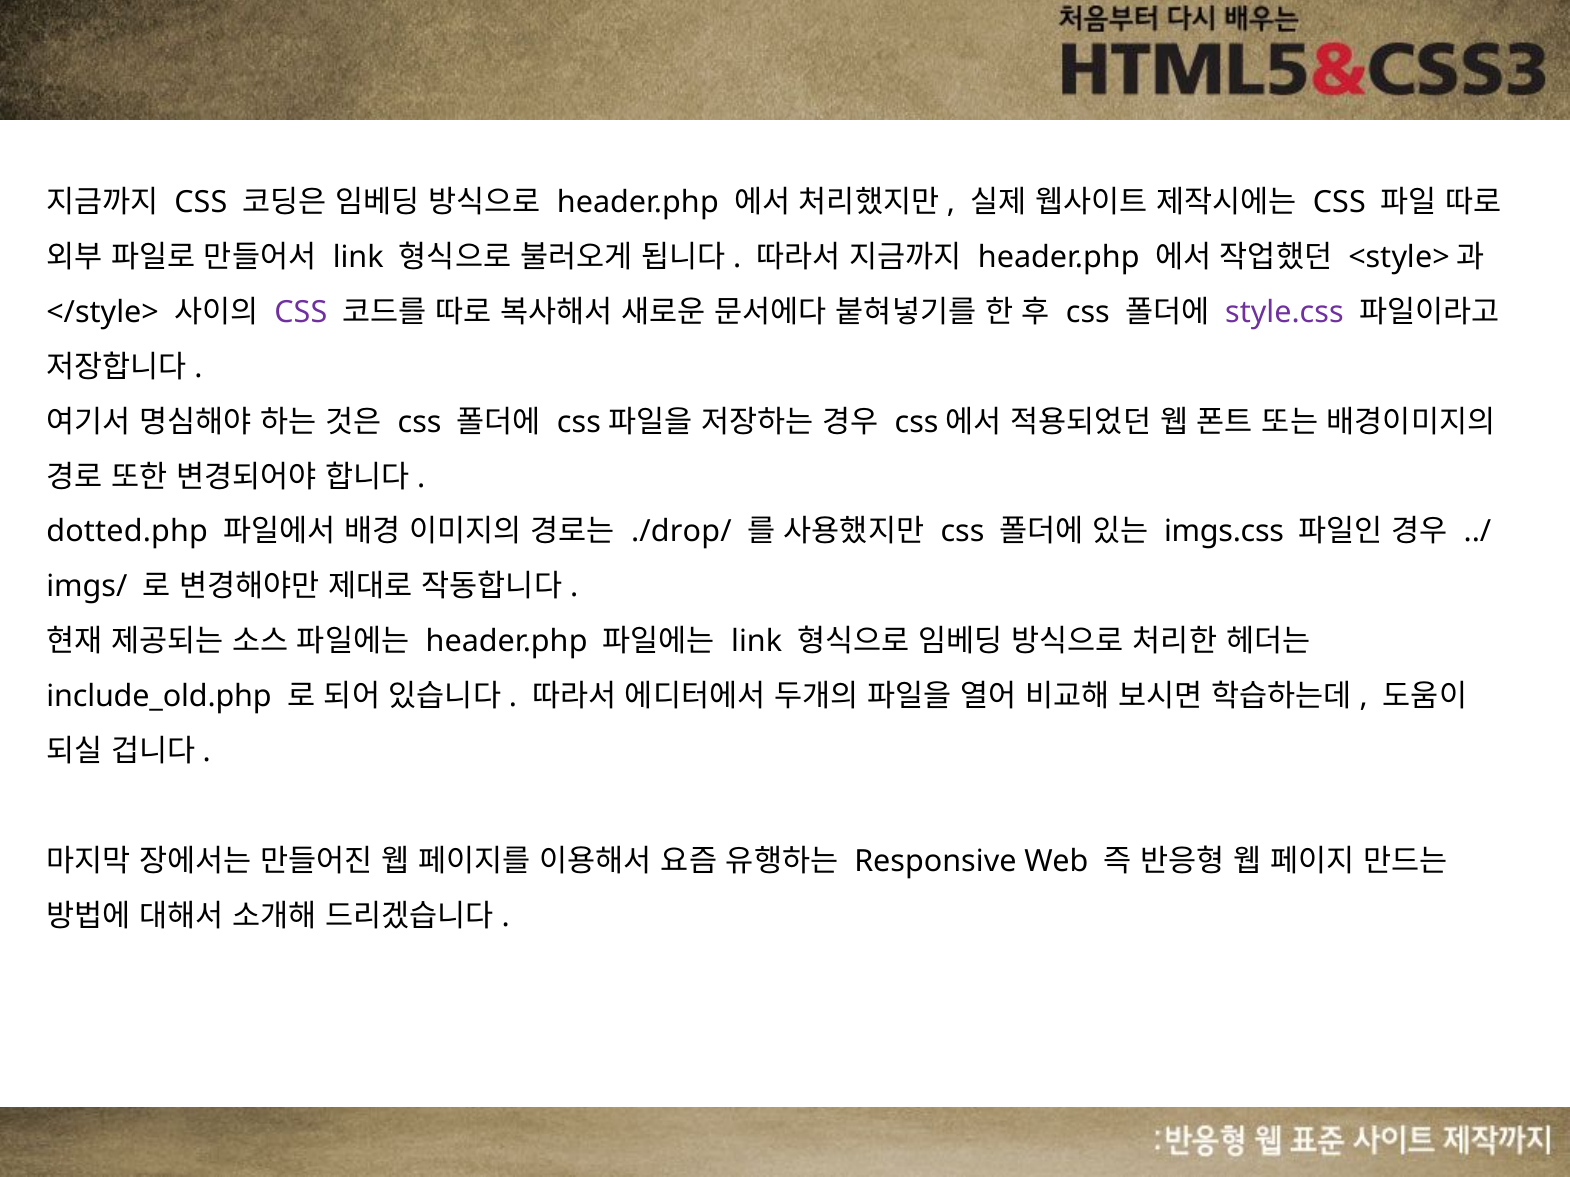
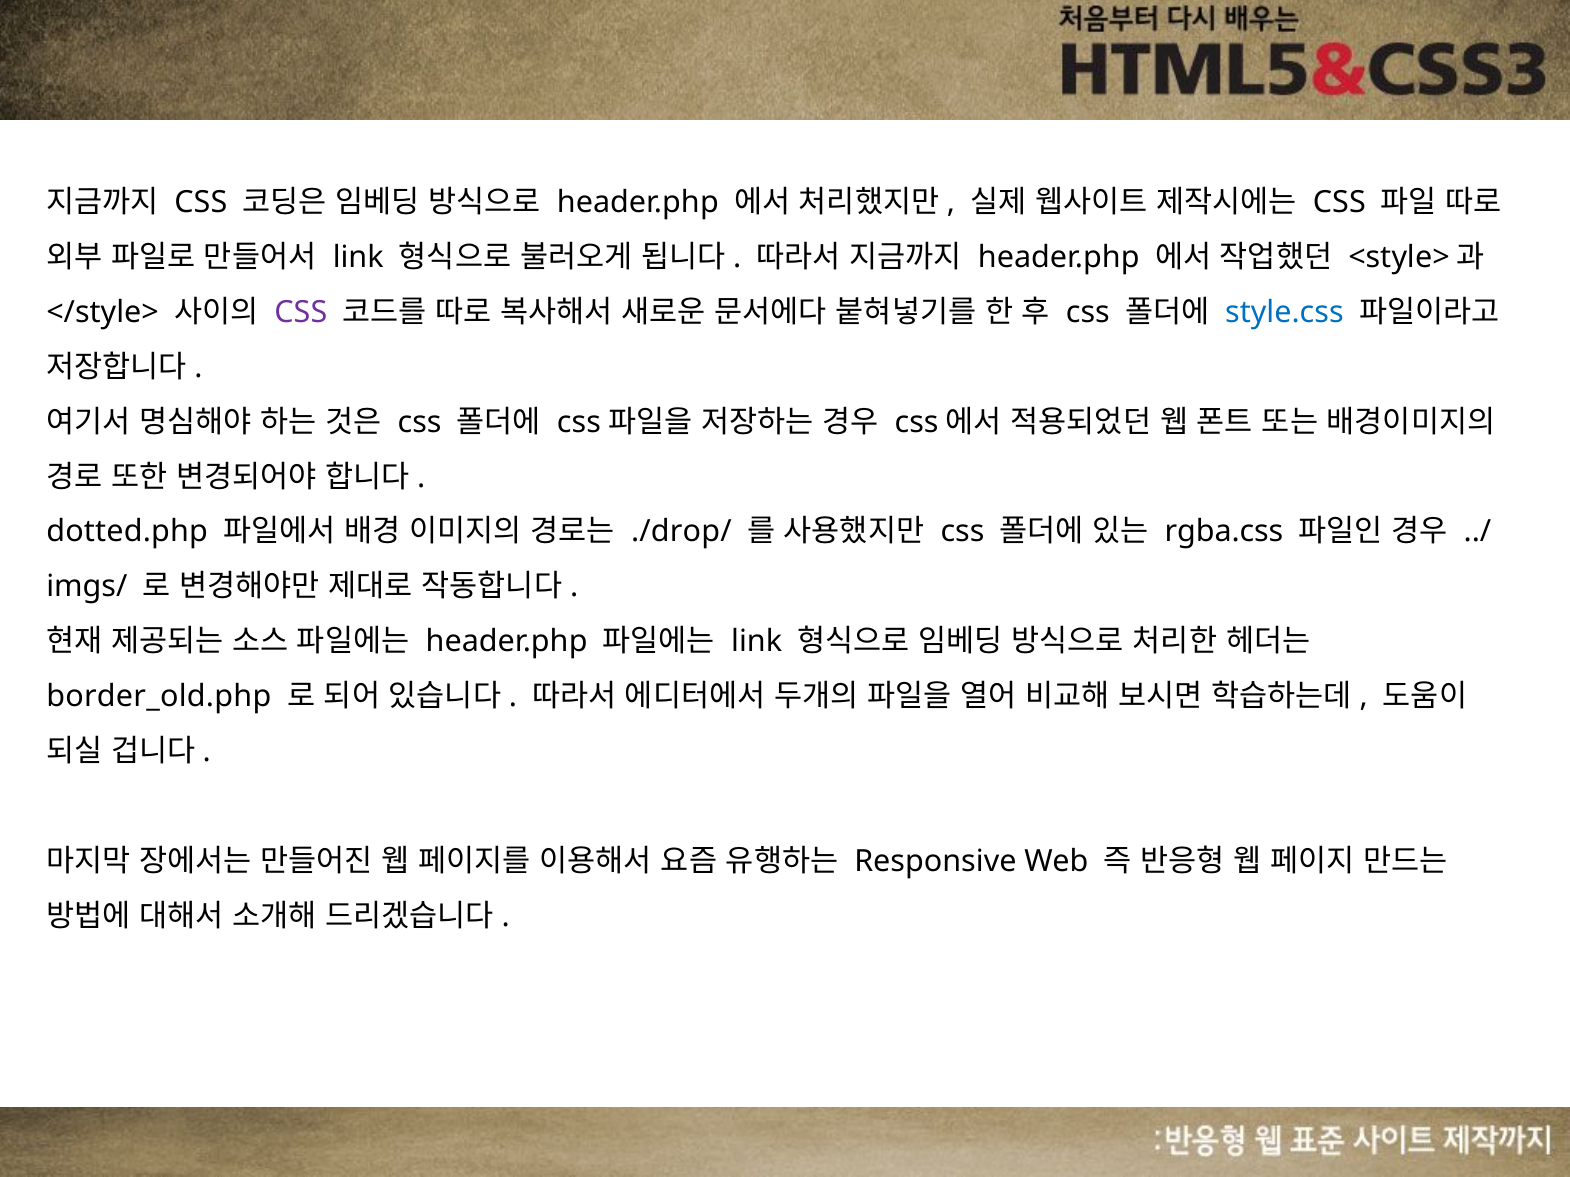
style.css colour: purple -> blue
imgs.css: imgs.css -> rgba.css
include_old.php: include_old.php -> border_old.php
